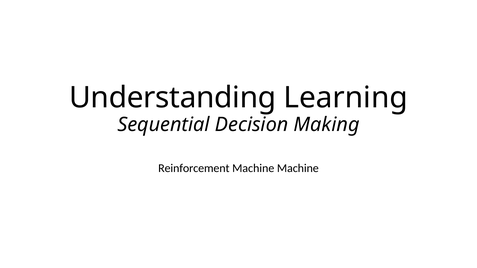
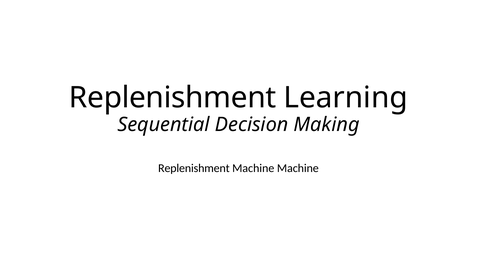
Understanding at (173, 98): Understanding -> Replenishment
Reinforcement at (194, 168): Reinforcement -> Replenishment
